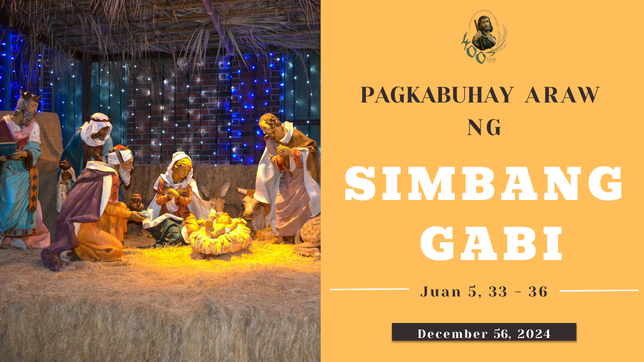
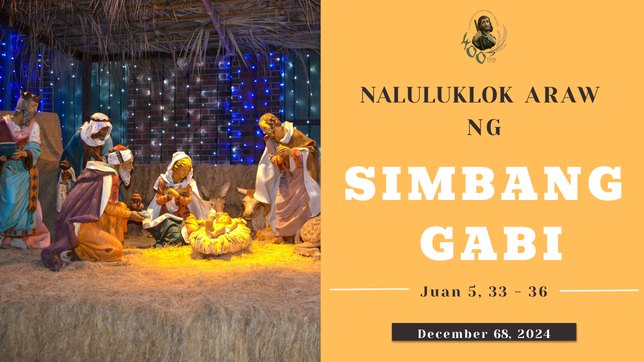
PAGKABUHAY: PAGKABUHAY -> NALULUKLOK
56: 56 -> 68
